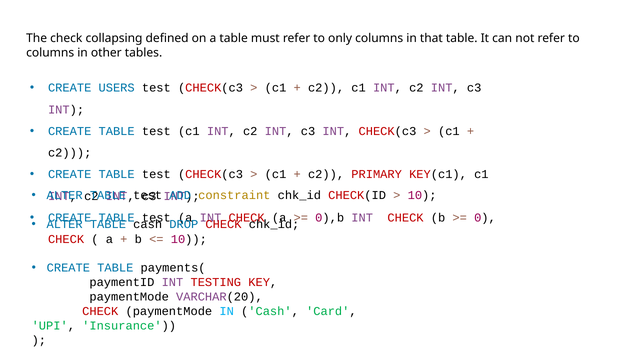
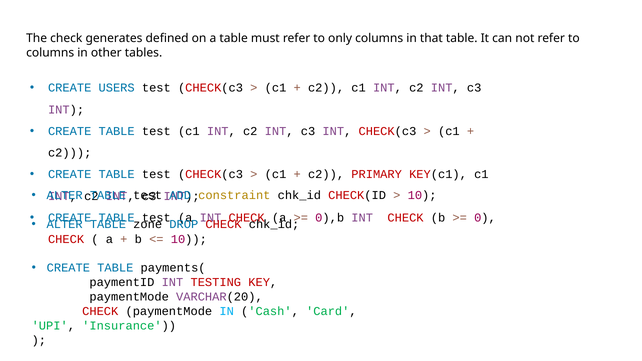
collapsing: collapsing -> generates
cash at (148, 224): cash -> zone
